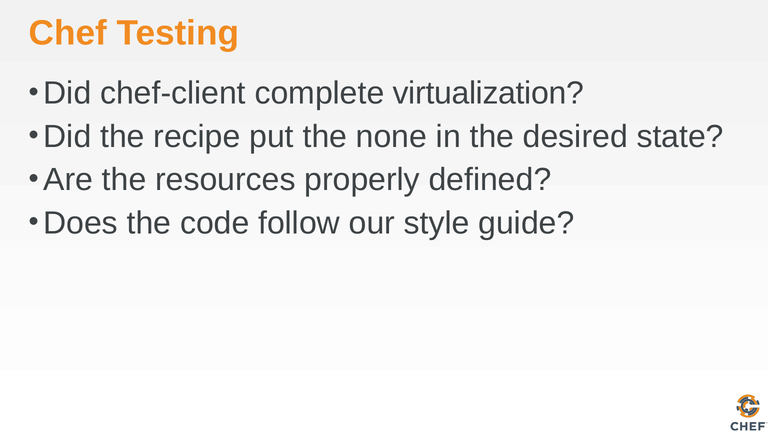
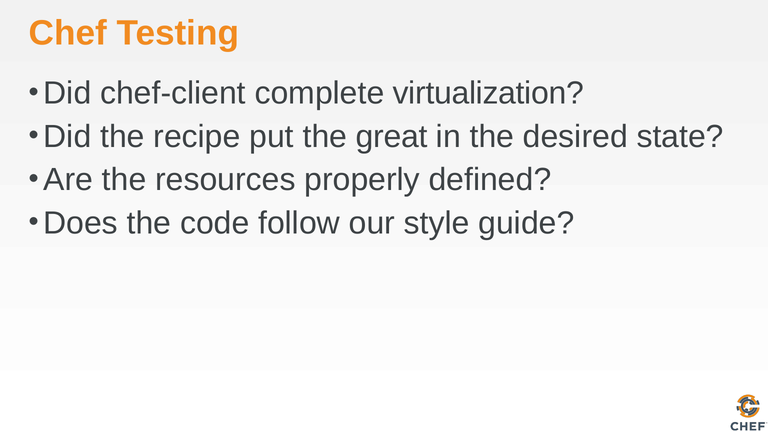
none: none -> great
